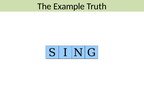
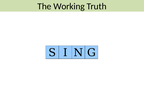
Example: Example -> Working
